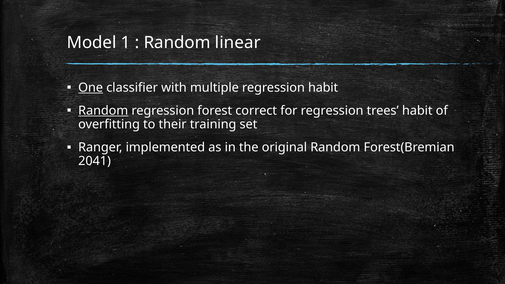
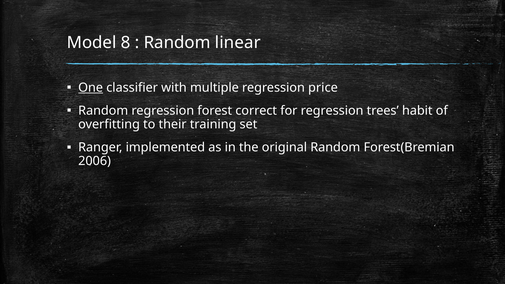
1: 1 -> 8
regression habit: habit -> price
Random at (103, 111) underline: present -> none
2041: 2041 -> 2006
